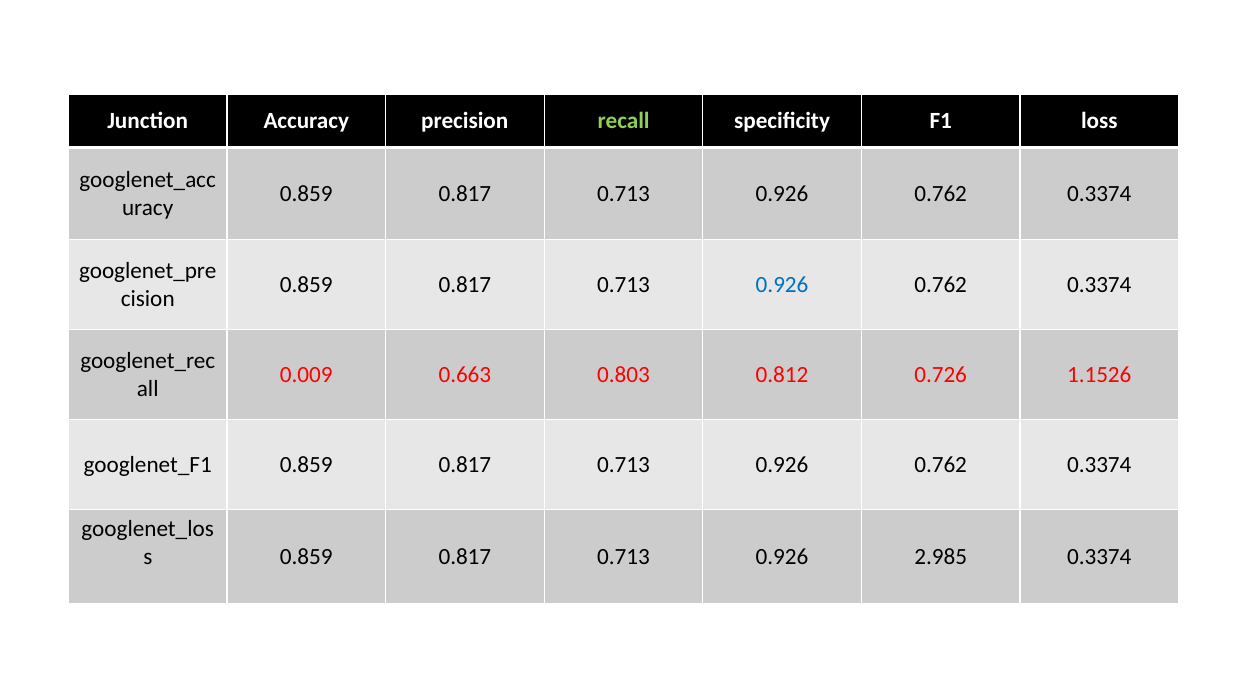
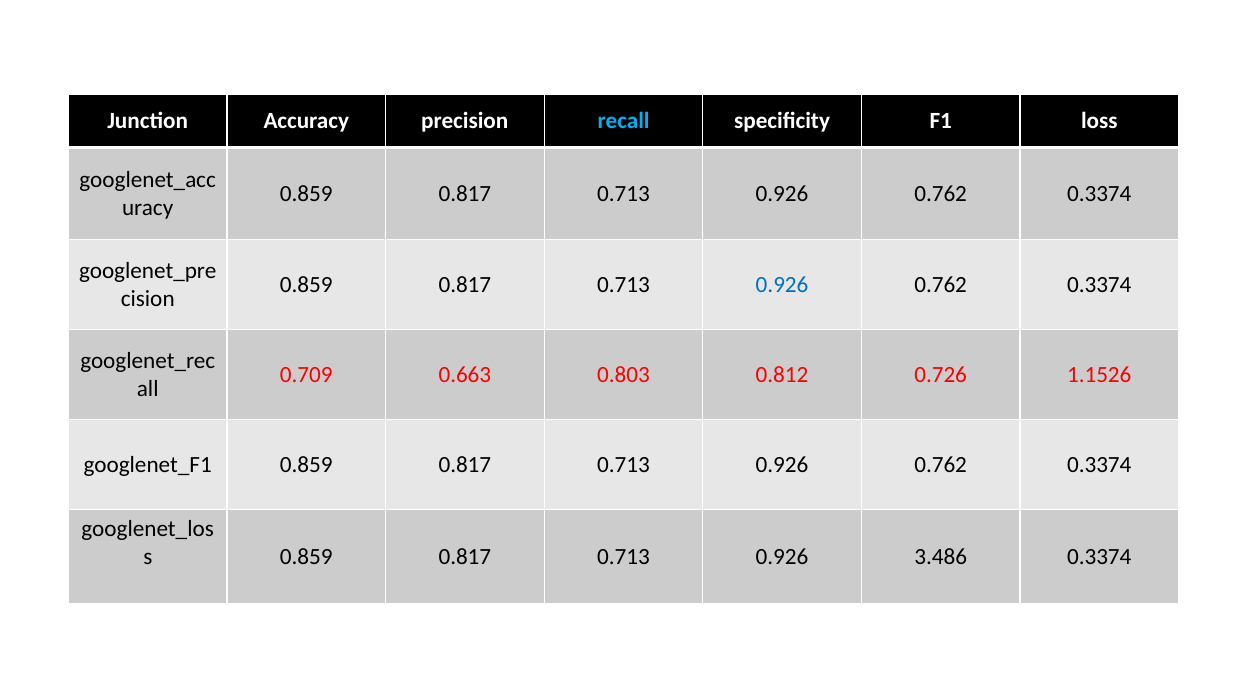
recall colour: light green -> light blue
0.009: 0.009 -> 0.709
2.985: 2.985 -> 3.486
